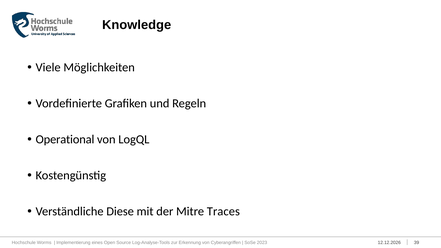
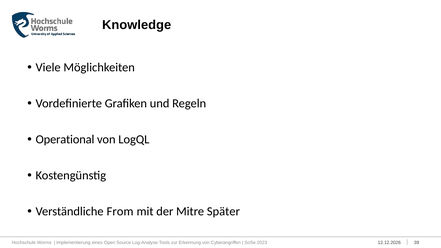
Diese: Diese -> From
Traces: Traces -> Später
